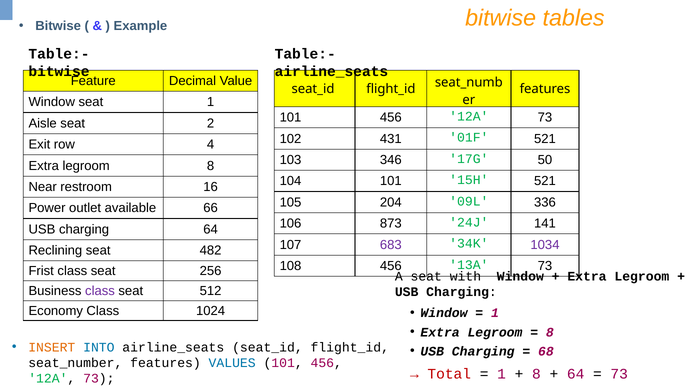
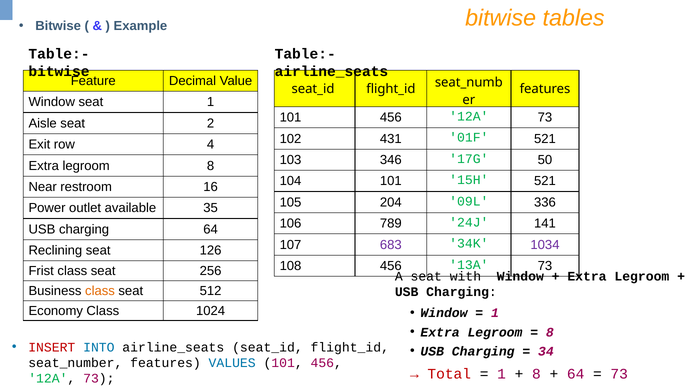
66: 66 -> 35
873: 873 -> 789
482: 482 -> 126
class at (100, 291) colour: purple -> orange
INSERT colour: orange -> red
68: 68 -> 34
